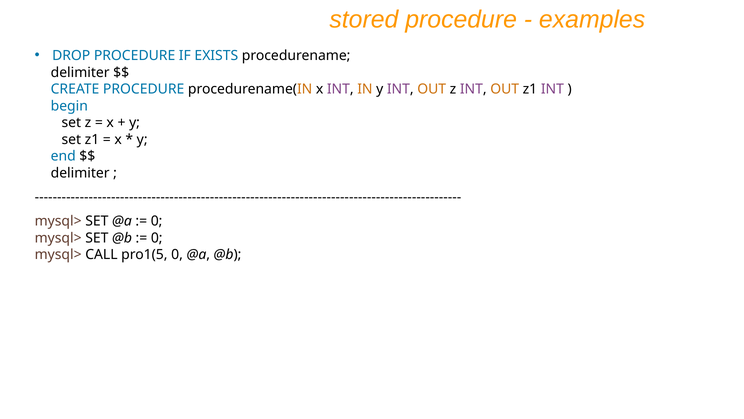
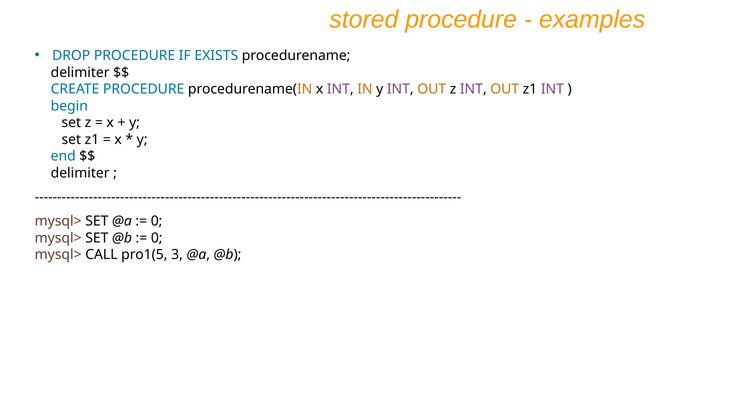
pro1(5 0: 0 -> 3
